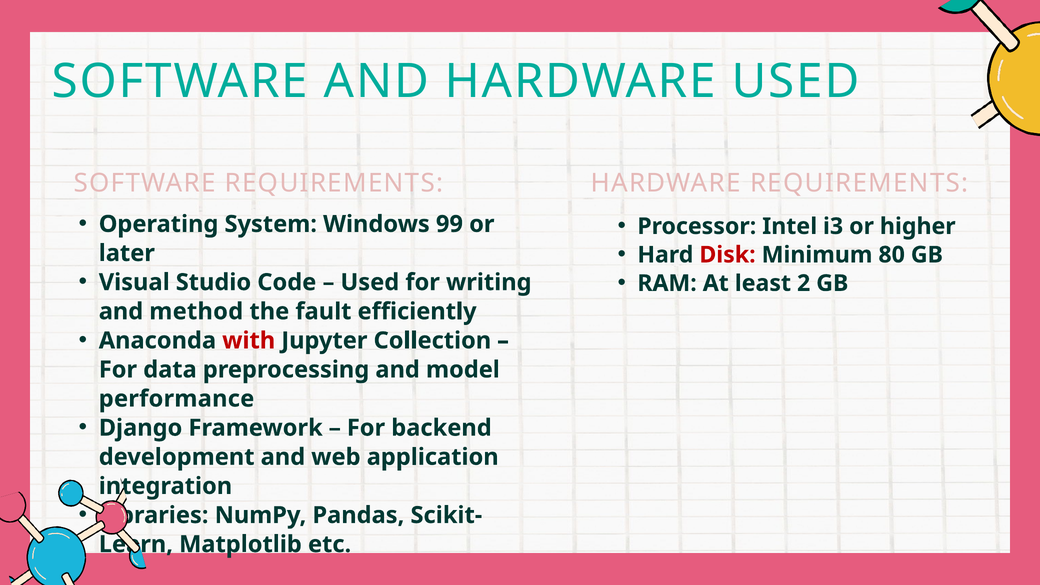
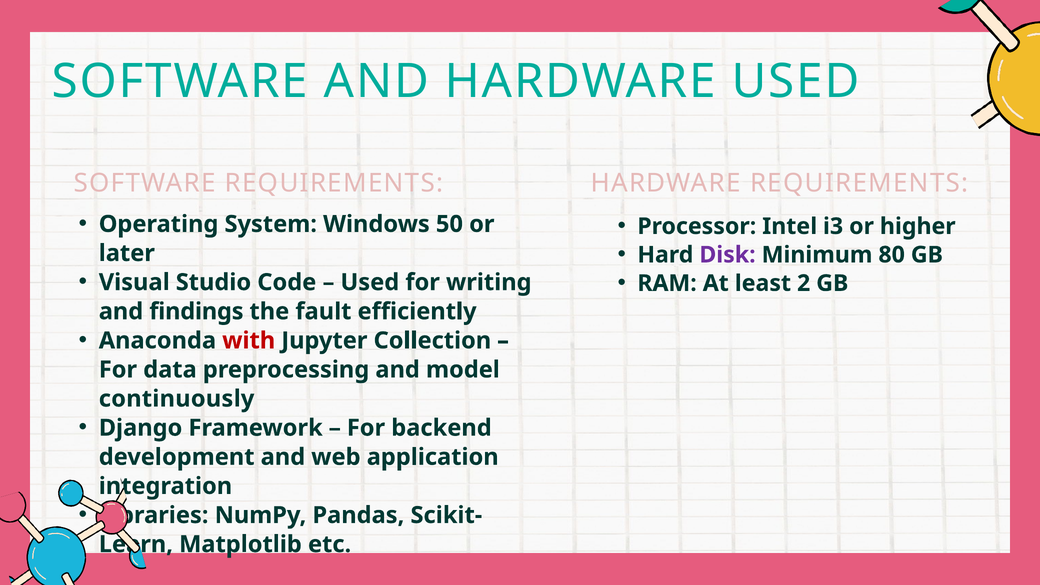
99: 99 -> 50
Disk colour: red -> purple
method: method -> findings
performance: performance -> continuously
